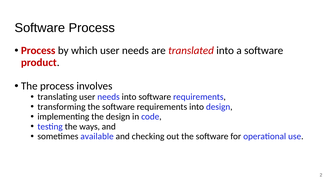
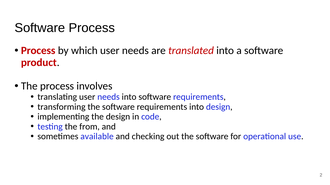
ways: ways -> from
